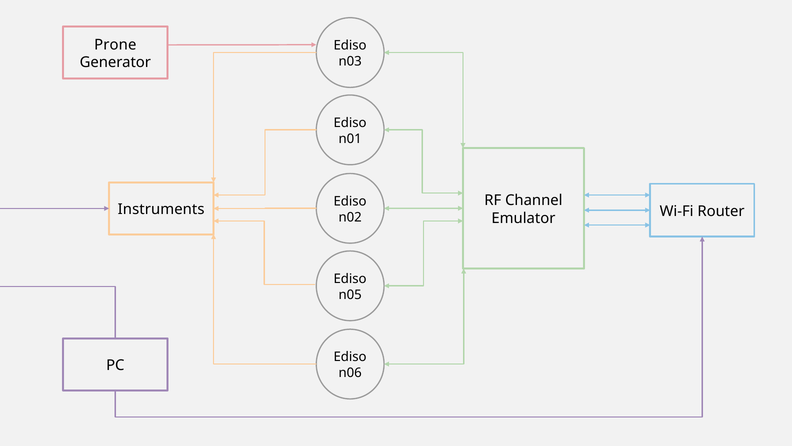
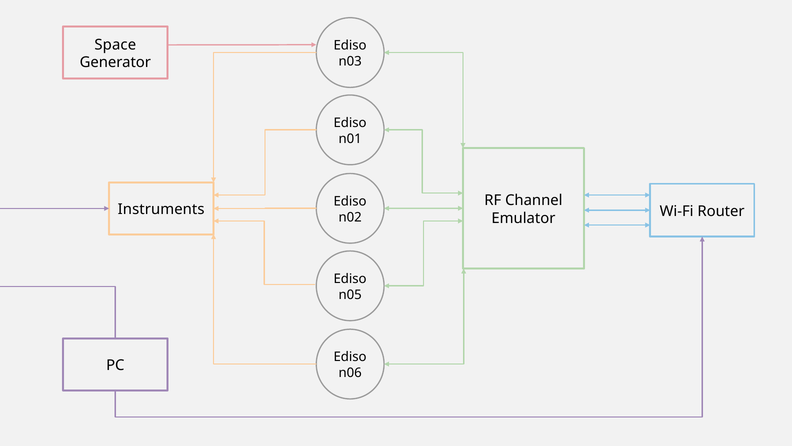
Prone: Prone -> Space
